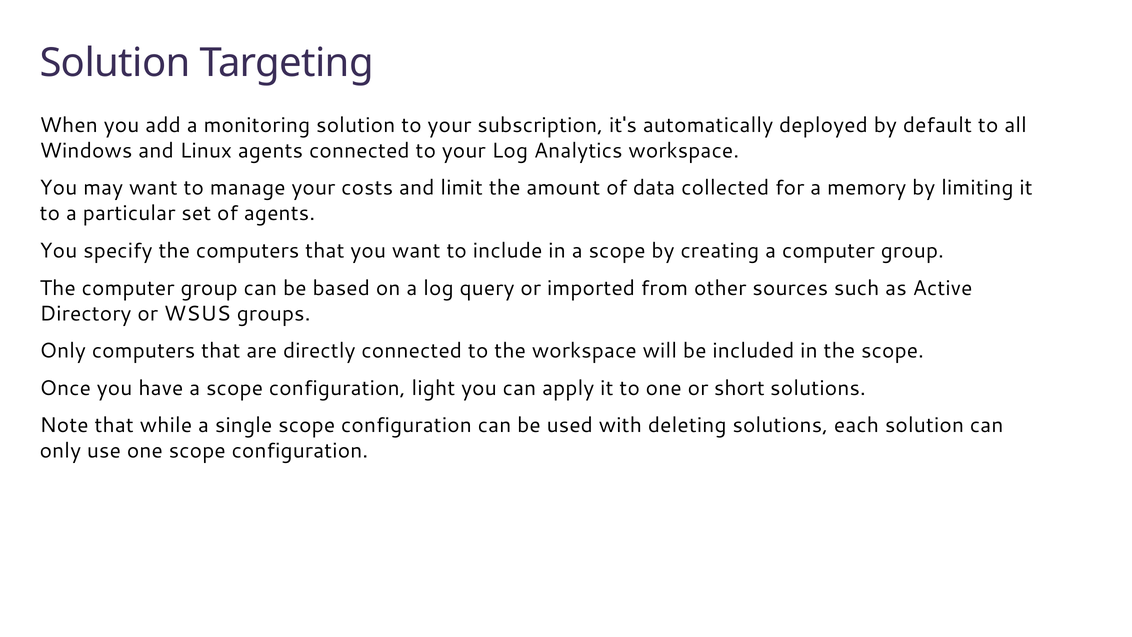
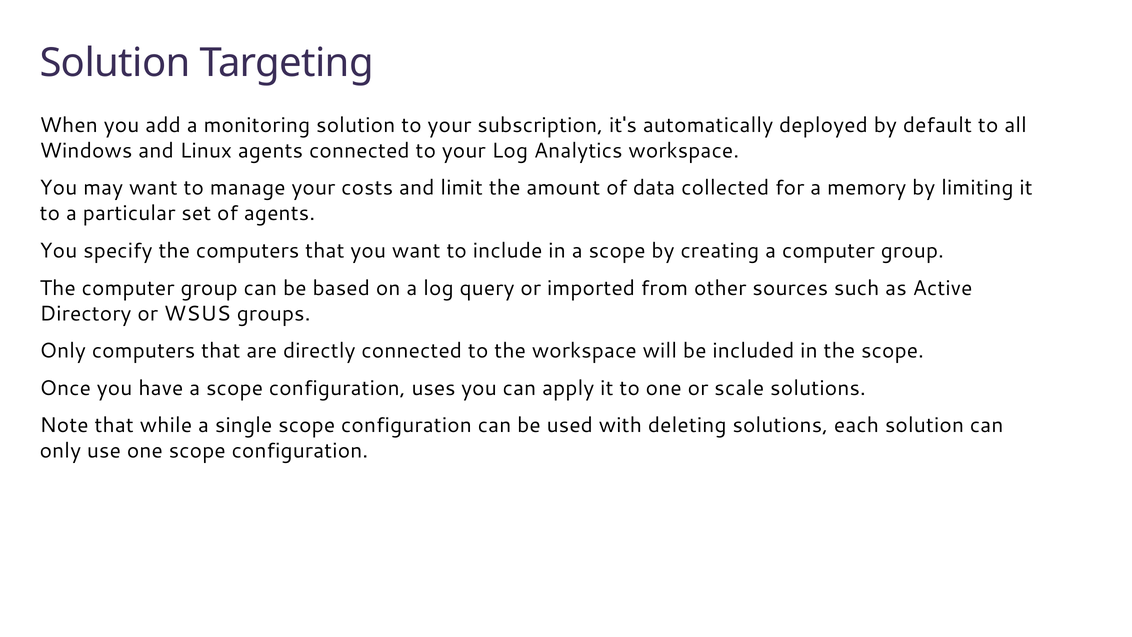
light: light -> uses
short: short -> scale
